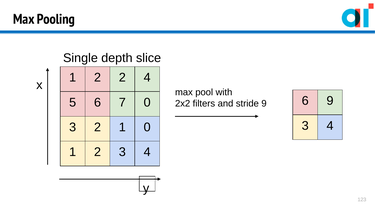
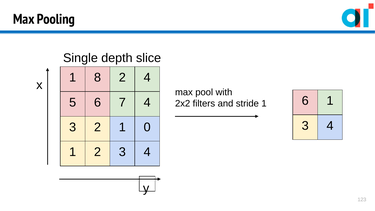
2 at (97, 78): 2 -> 8
7 0: 0 -> 4
stride 9: 9 -> 1
6 9: 9 -> 1
